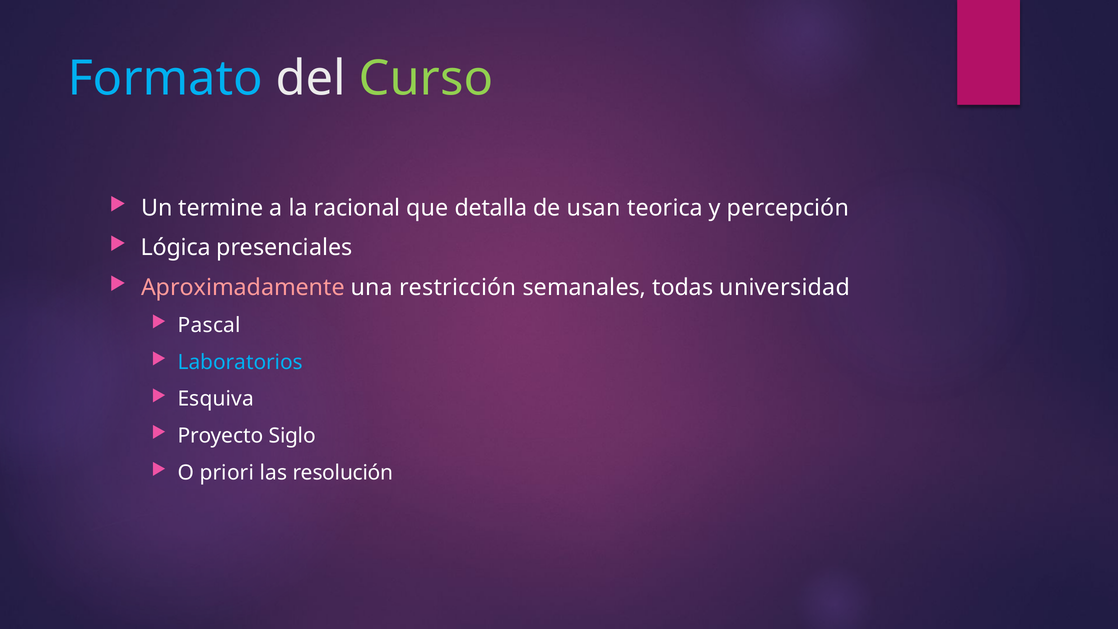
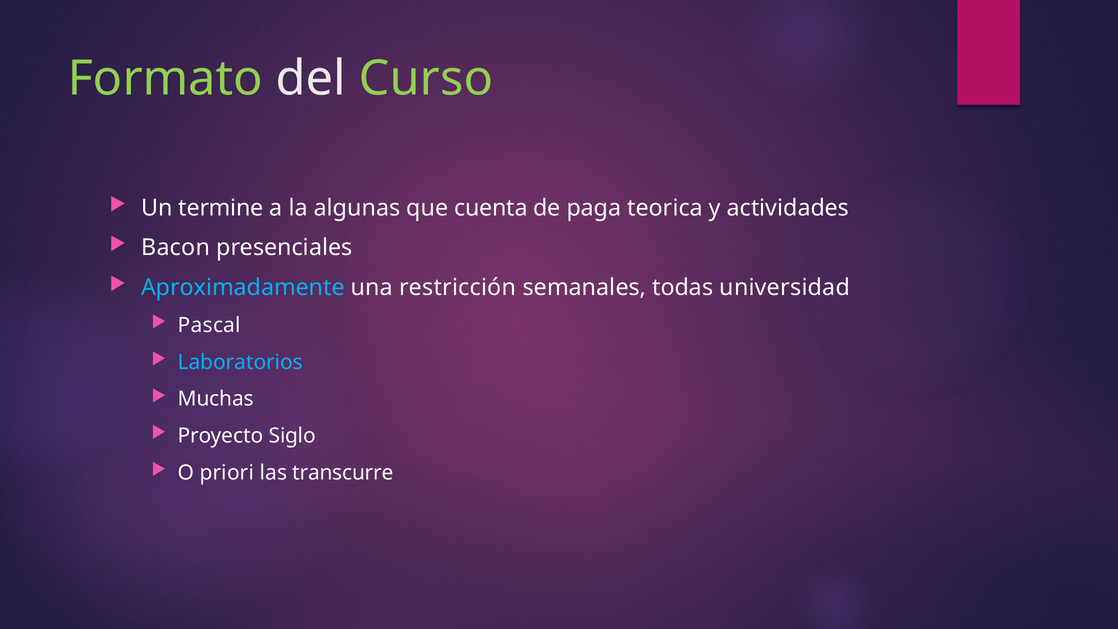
Formato colour: light blue -> light green
racional: racional -> algunas
detalla: detalla -> cuenta
usan: usan -> paga
percepción: percepción -> actividades
Lógica: Lógica -> Bacon
Aproximadamente colour: pink -> light blue
Esquiva: Esquiva -> Muchas
resolución: resolución -> transcurre
